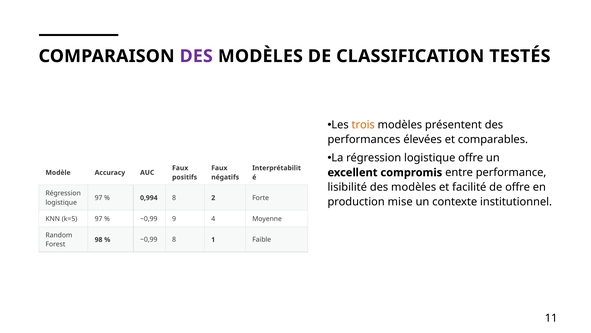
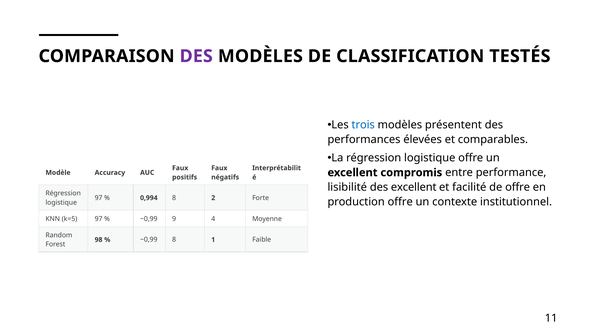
trois colour: orange -> blue
lisibilité des modèles: modèles -> excellent
production mise: mise -> offre
